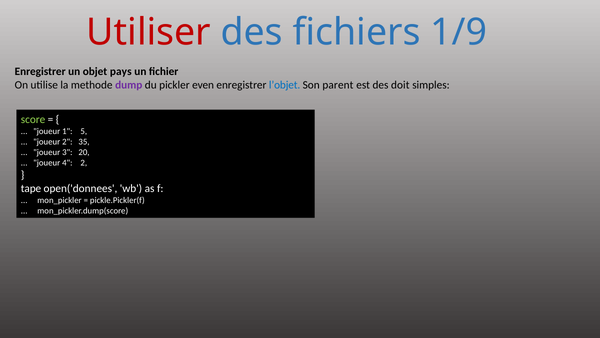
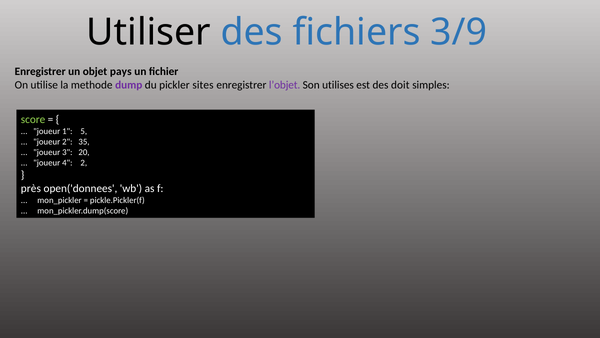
Utiliser colour: red -> black
1/9: 1/9 -> 3/9
even: even -> sites
l’objet colour: blue -> purple
parent: parent -> utilises
tape: tape -> près
